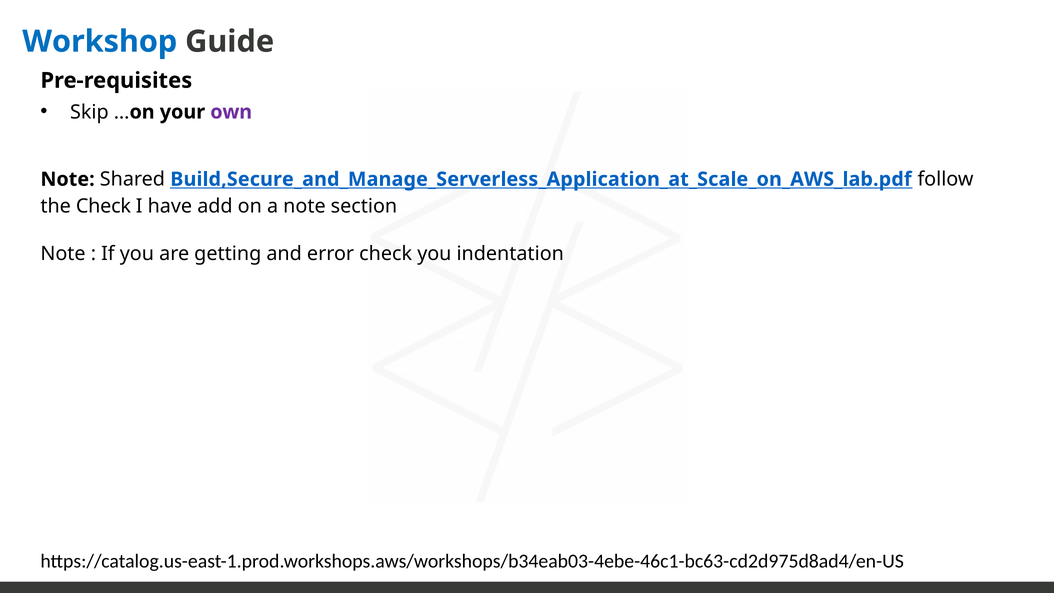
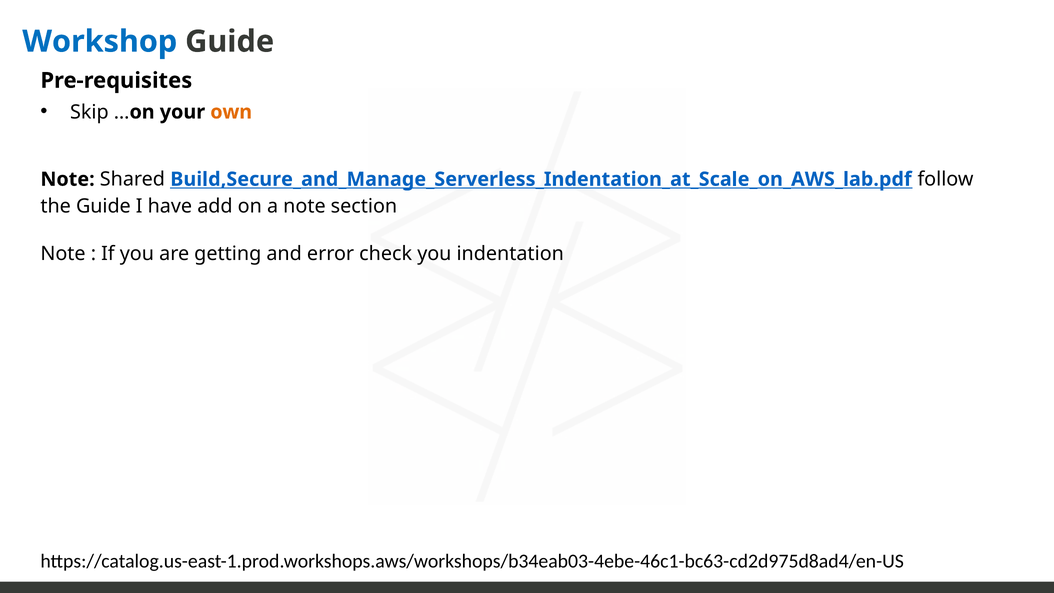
own colour: purple -> orange
Build,Secure_and_Manage_Serverless_Application_at_Scale_on_AWS_lab.pdf: Build,Secure_and_Manage_Serverless_Application_at_Scale_on_AWS_lab.pdf -> Build,Secure_and_Manage_Serverless_Indentation_at_Scale_on_AWS_lab.pdf
the Check: Check -> Guide
